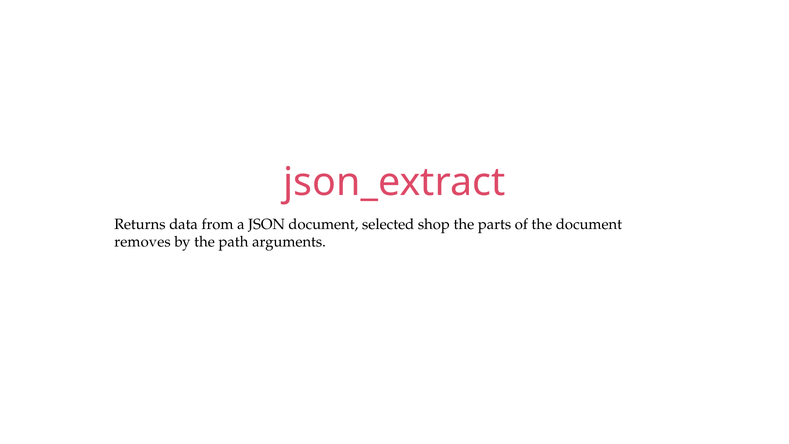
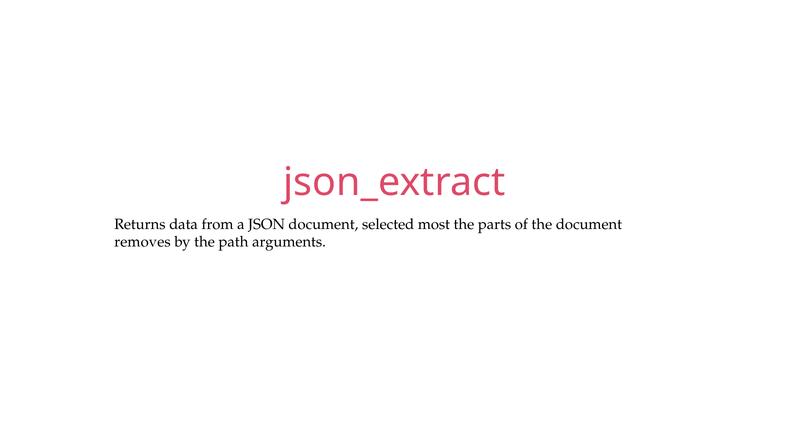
shop: shop -> most
